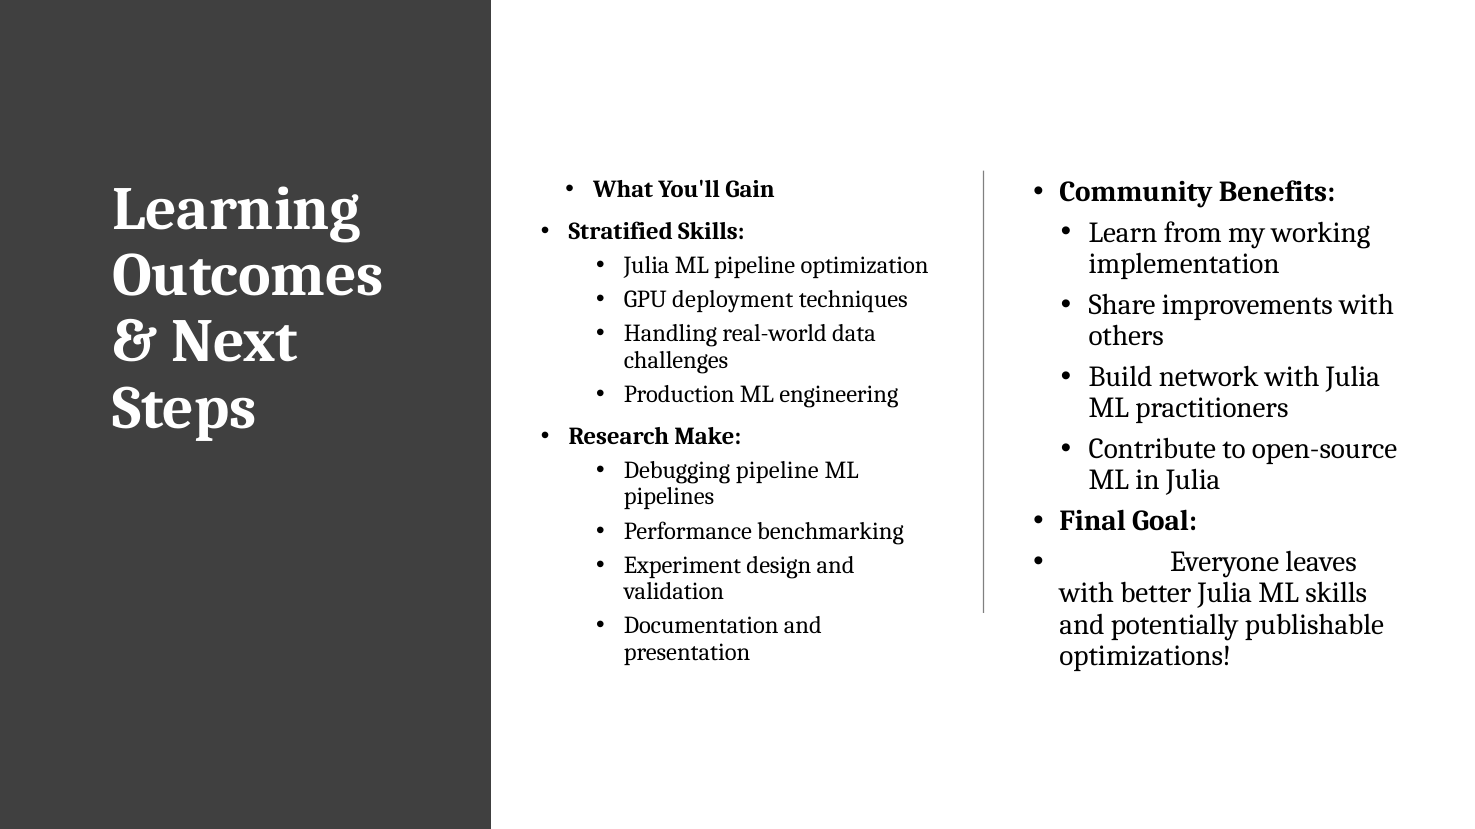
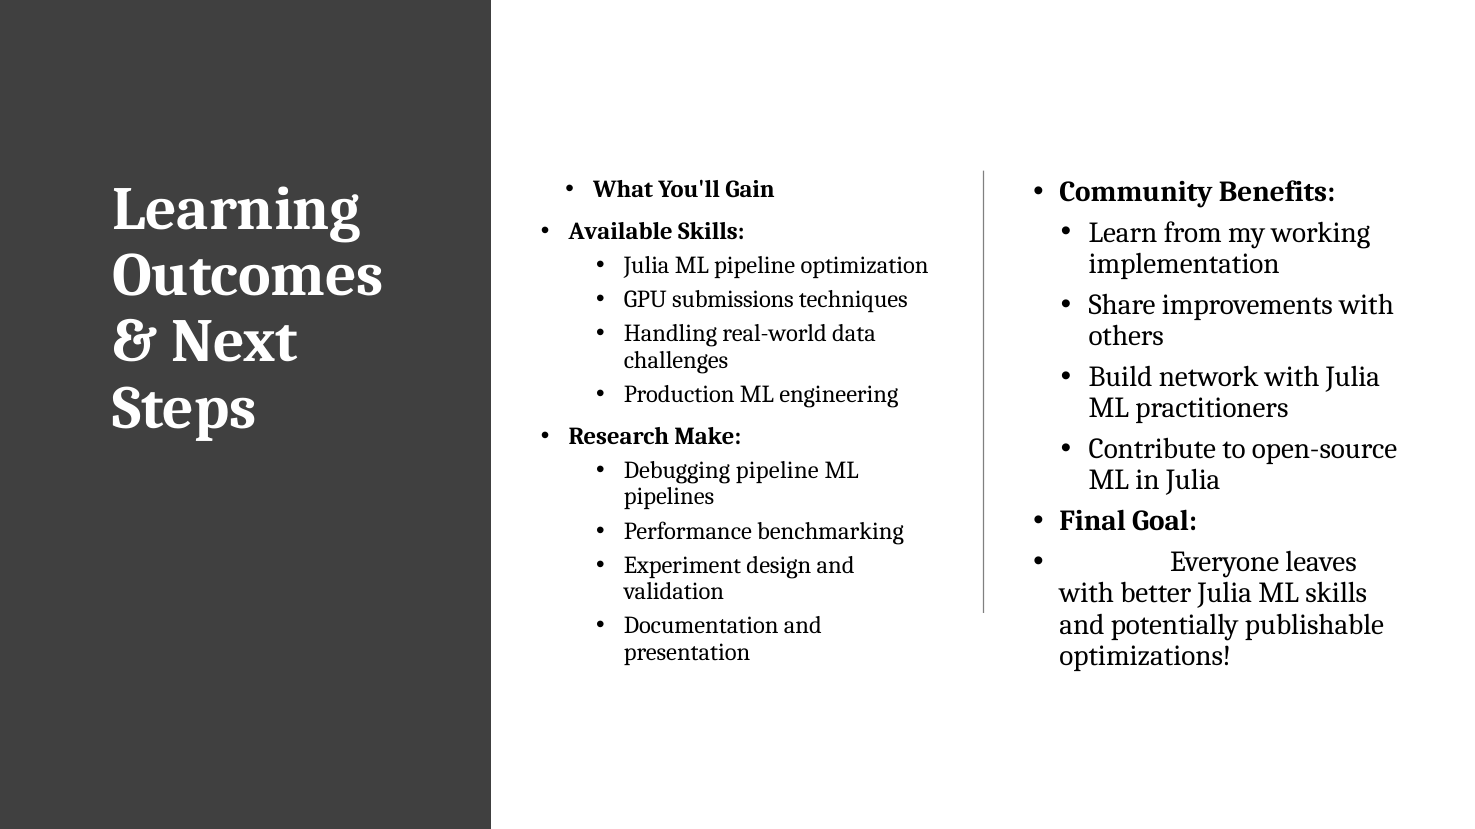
Stratified: Stratified -> Available
deployment: deployment -> submissions
